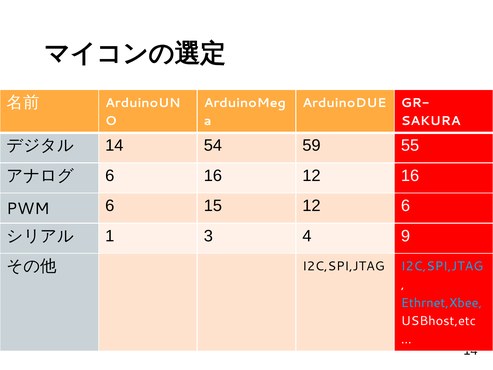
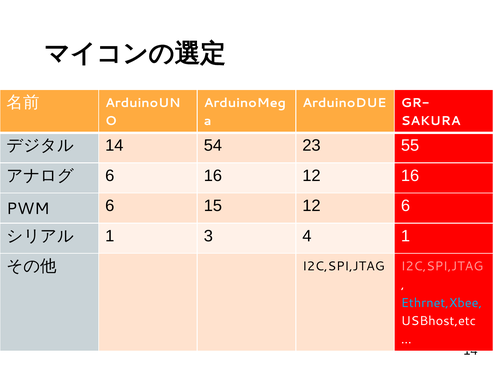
59: 59 -> 23
4 9: 9 -> 1
I2C,SPI,JTAG at (442, 266) colour: light blue -> pink
